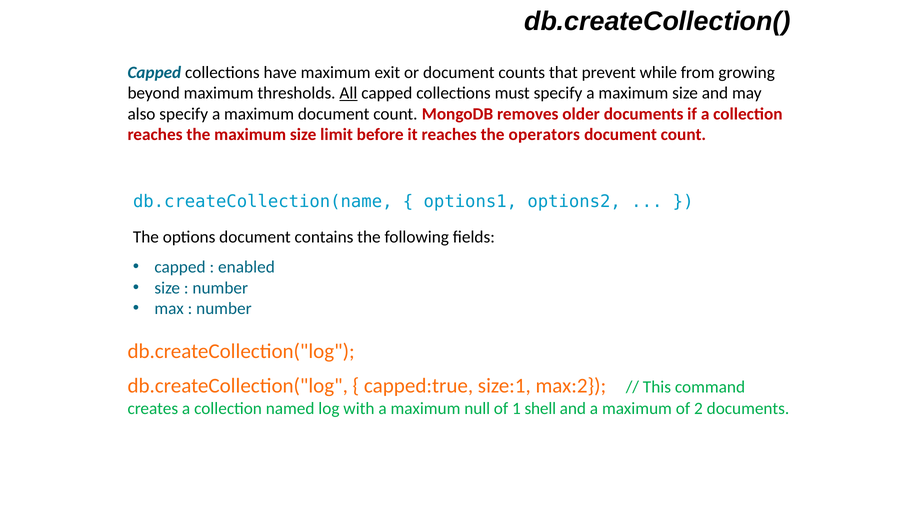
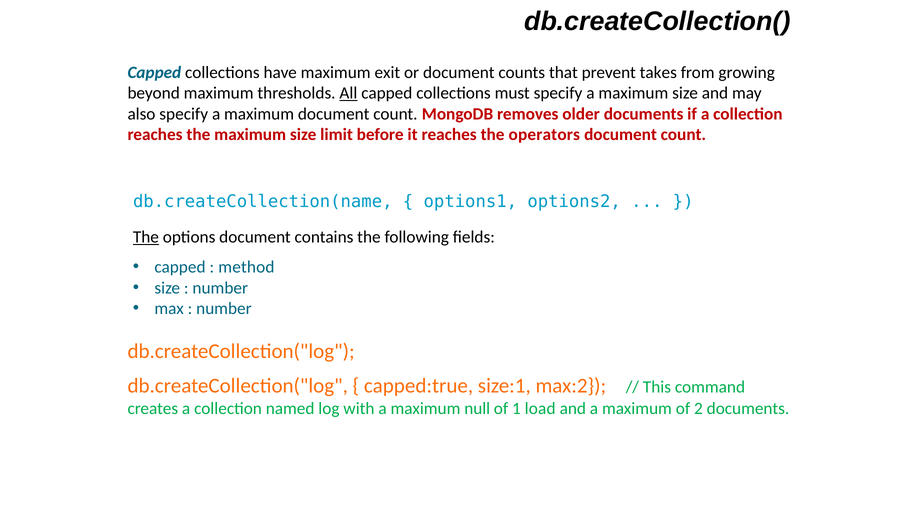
while: while -> takes
The at (146, 237) underline: none -> present
enabled: enabled -> method
shell: shell -> load
